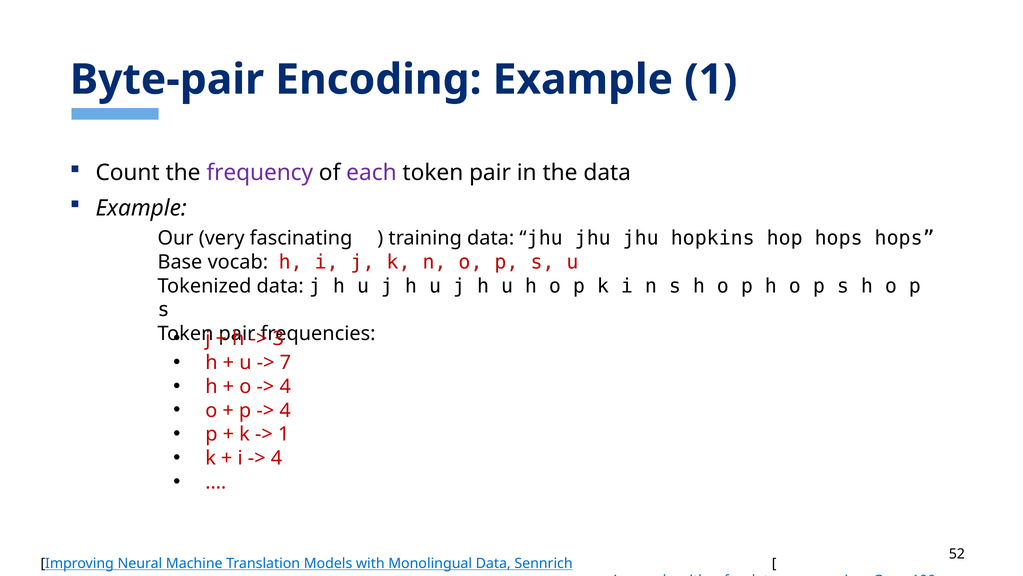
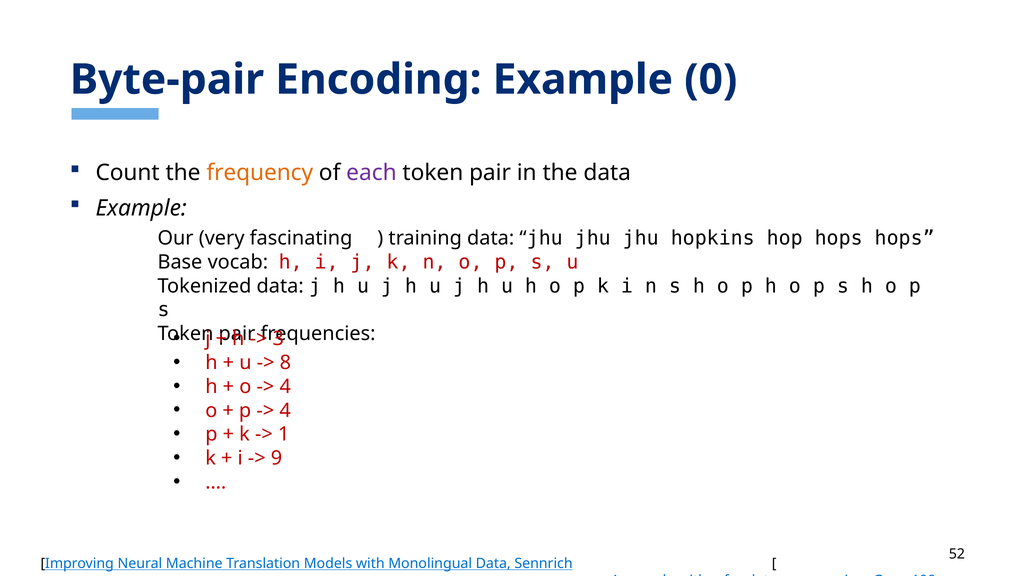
Example 1: 1 -> 0
frequency colour: purple -> orange
7: 7 -> 8
4 at (277, 458): 4 -> 9
